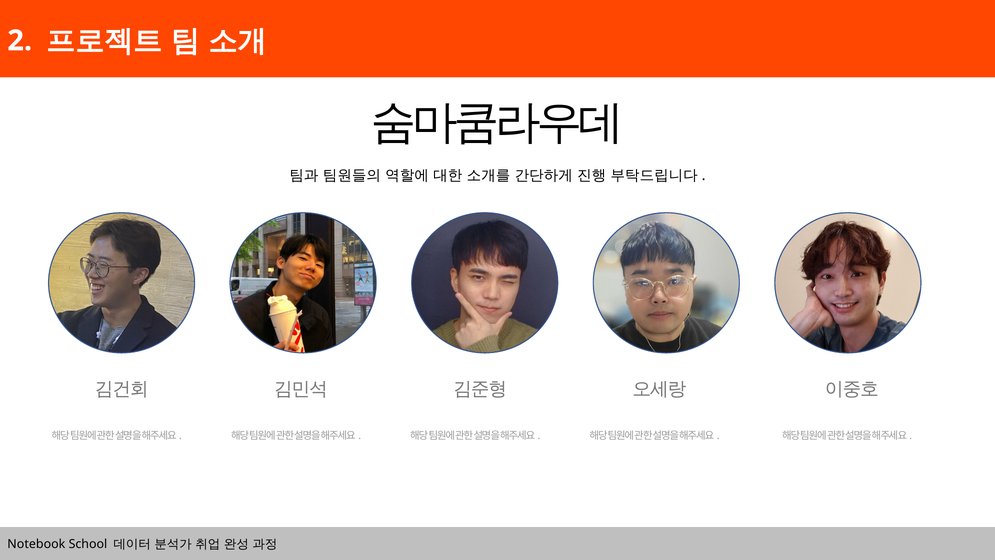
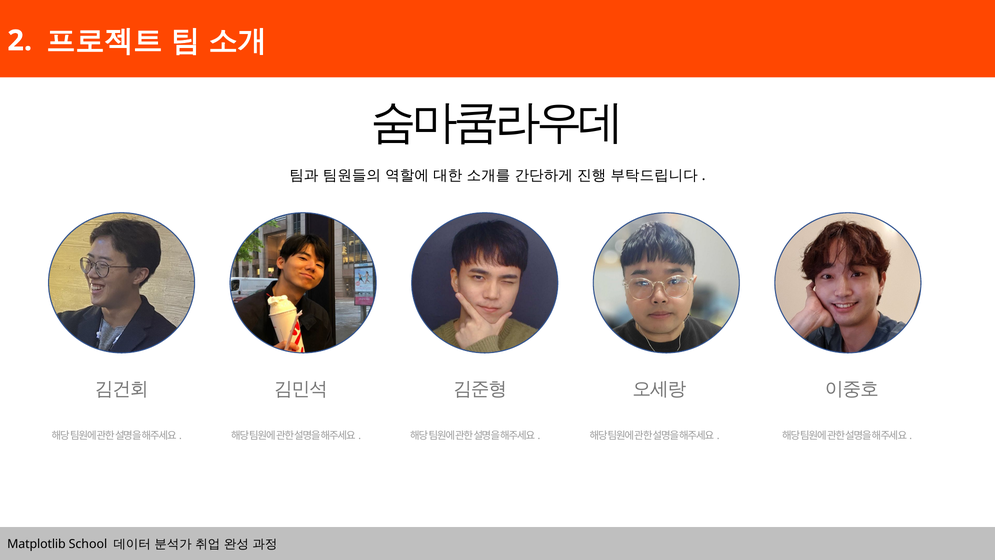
Notebook: Notebook -> Matplotlib
